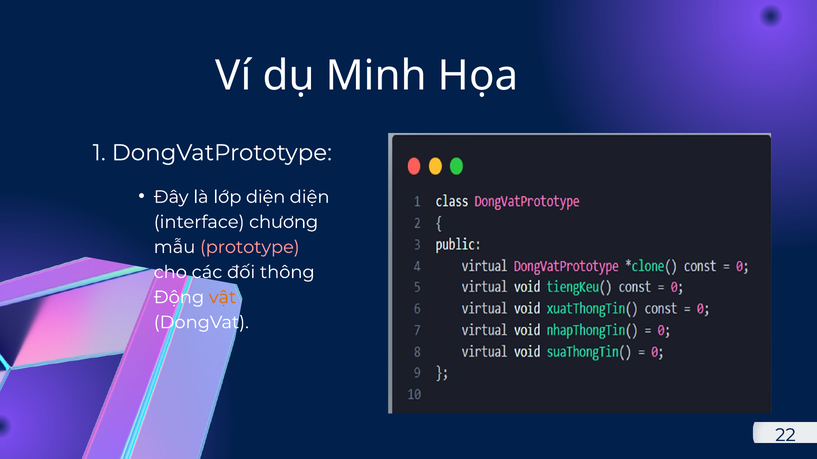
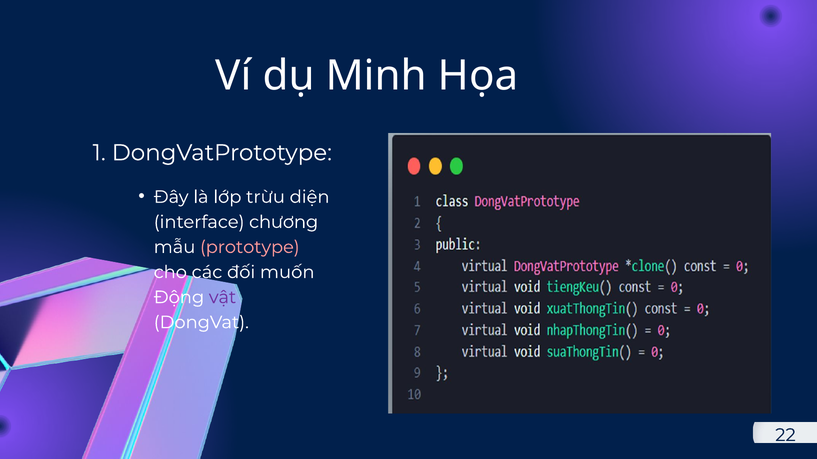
lớp diện: diện -> trừu
thông: thông -> muốn
vật colour: orange -> purple
